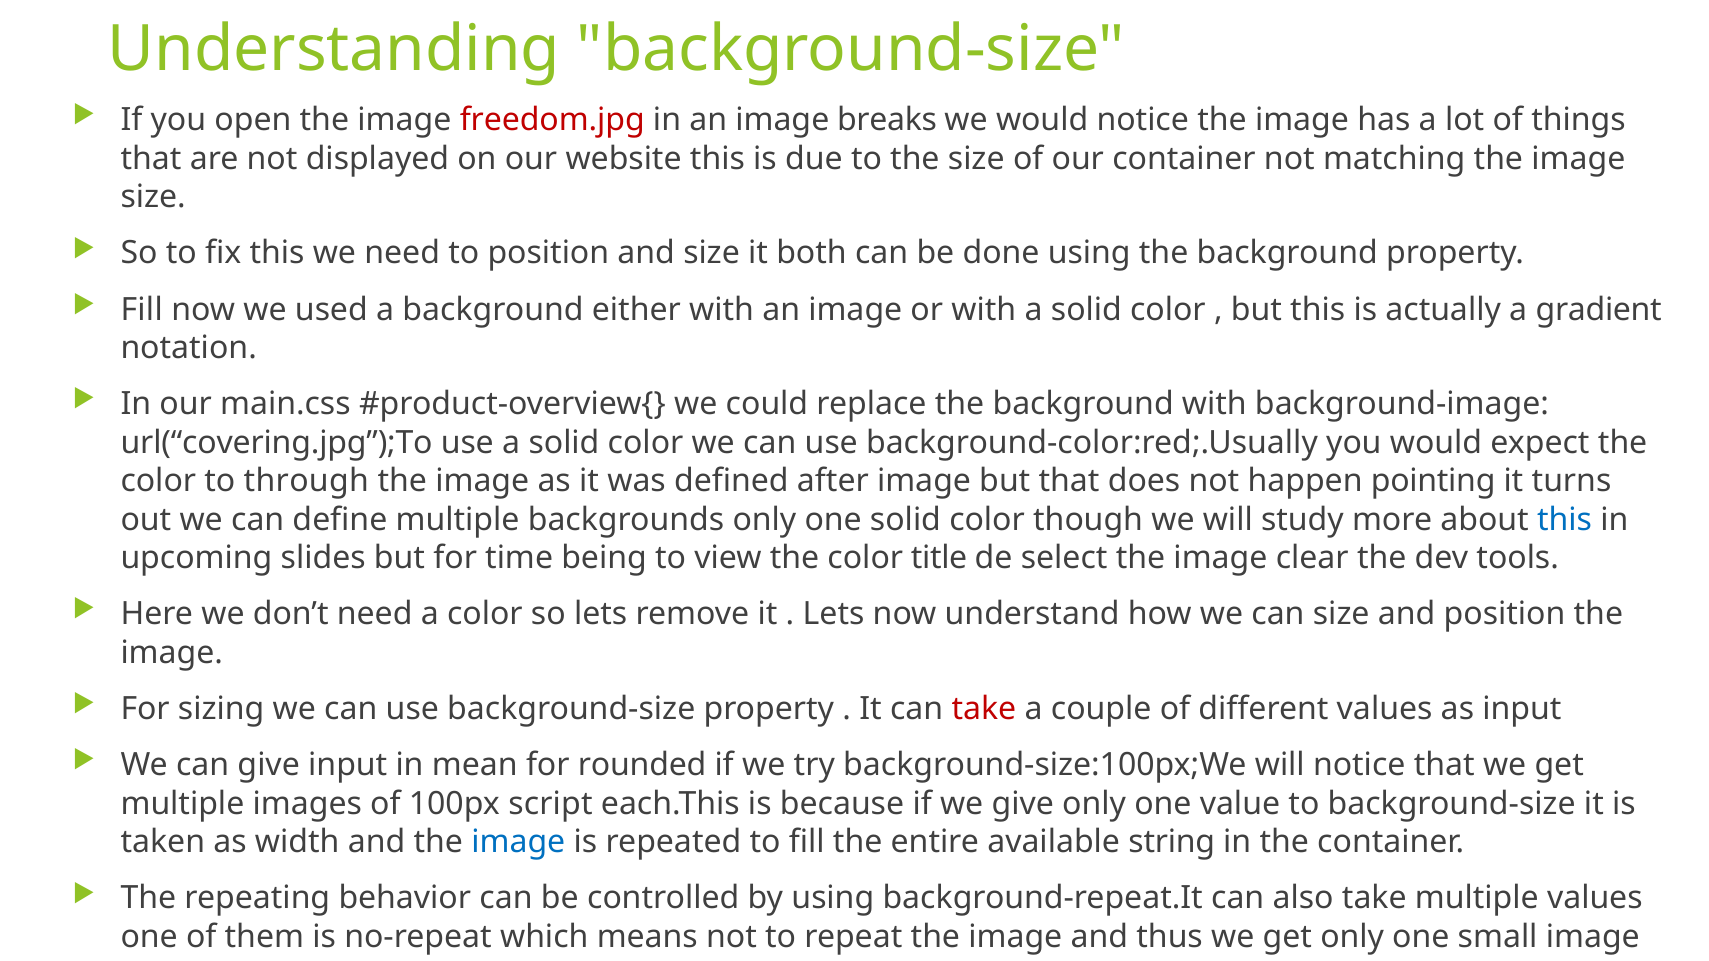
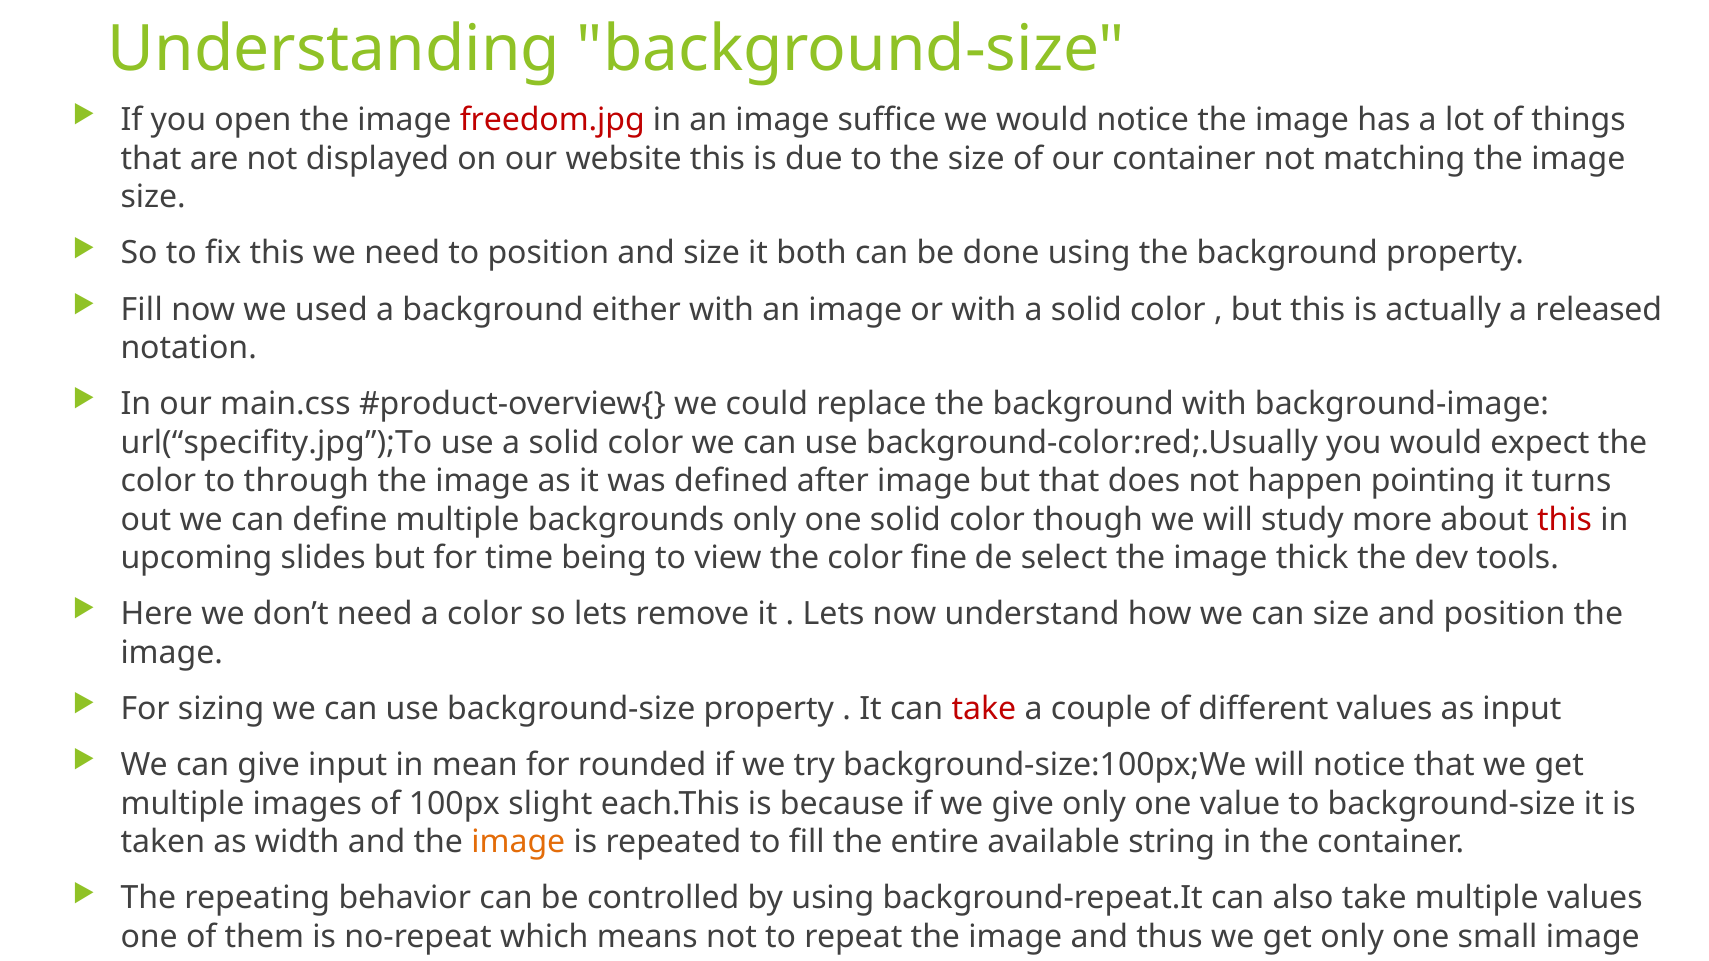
breaks: breaks -> suffice
gradient: gradient -> released
url(“covering.jpg”);To: url(“covering.jpg”);To -> url(“specifity.jpg”);To
this at (1565, 520) colour: blue -> red
title: title -> fine
clear: clear -> thick
script: script -> slight
image at (518, 842) colour: blue -> orange
